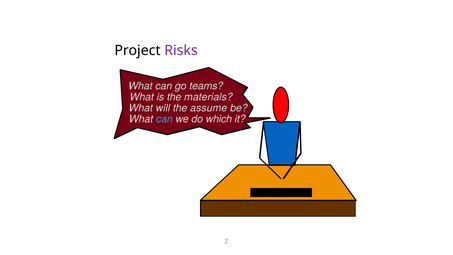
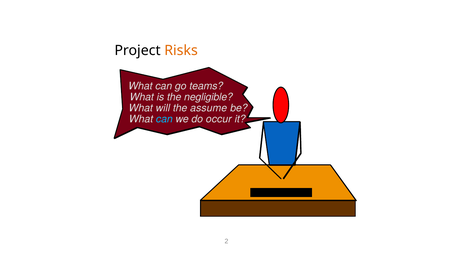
Risks colour: purple -> orange
materials: materials -> negligible
which: which -> occur
